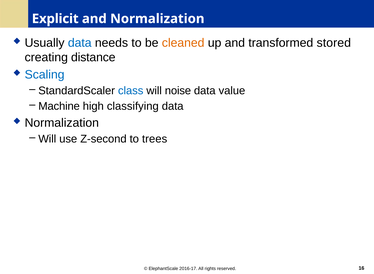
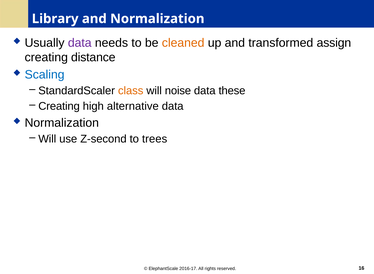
Explicit: Explicit -> Library
data at (80, 43) colour: blue -> purple
stored: stored -> assign
class colour: blue -> orange
value: value -> these
Machine at (59, 106): Machine -> Creating
classifying: classifying -> alternative
